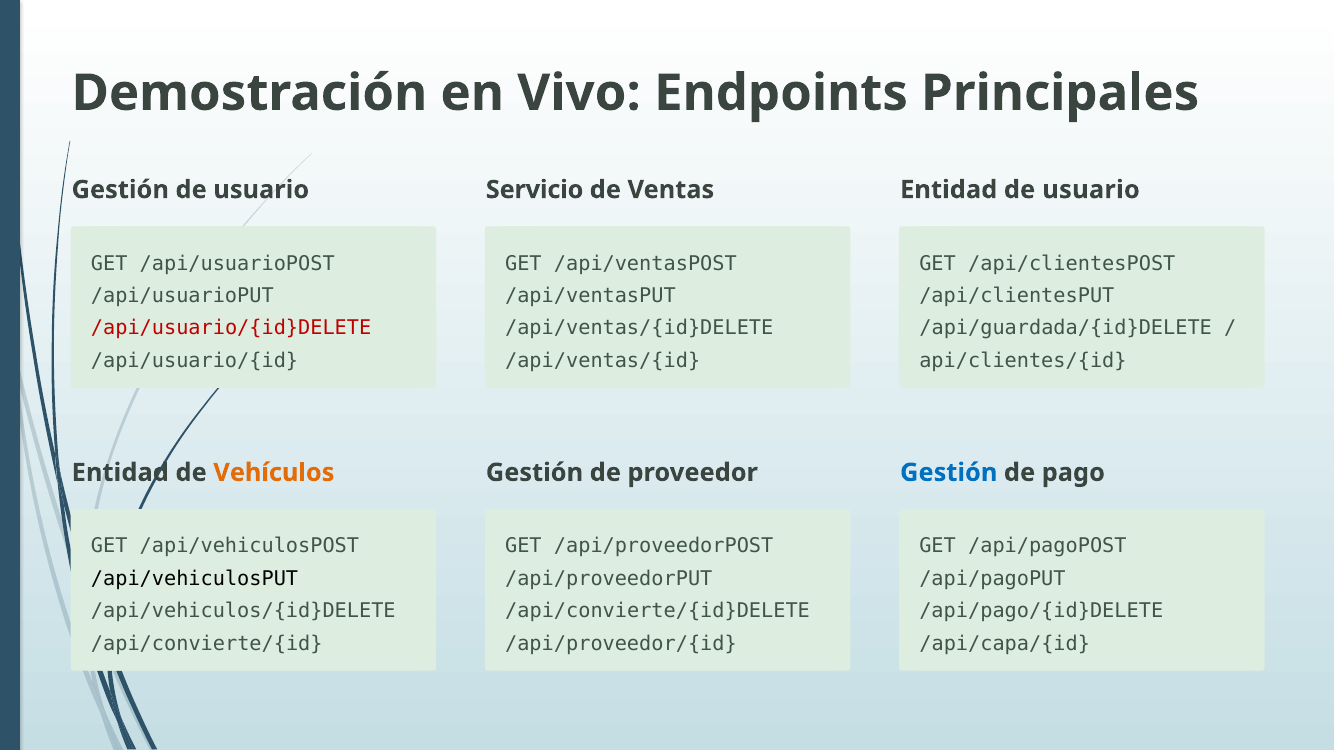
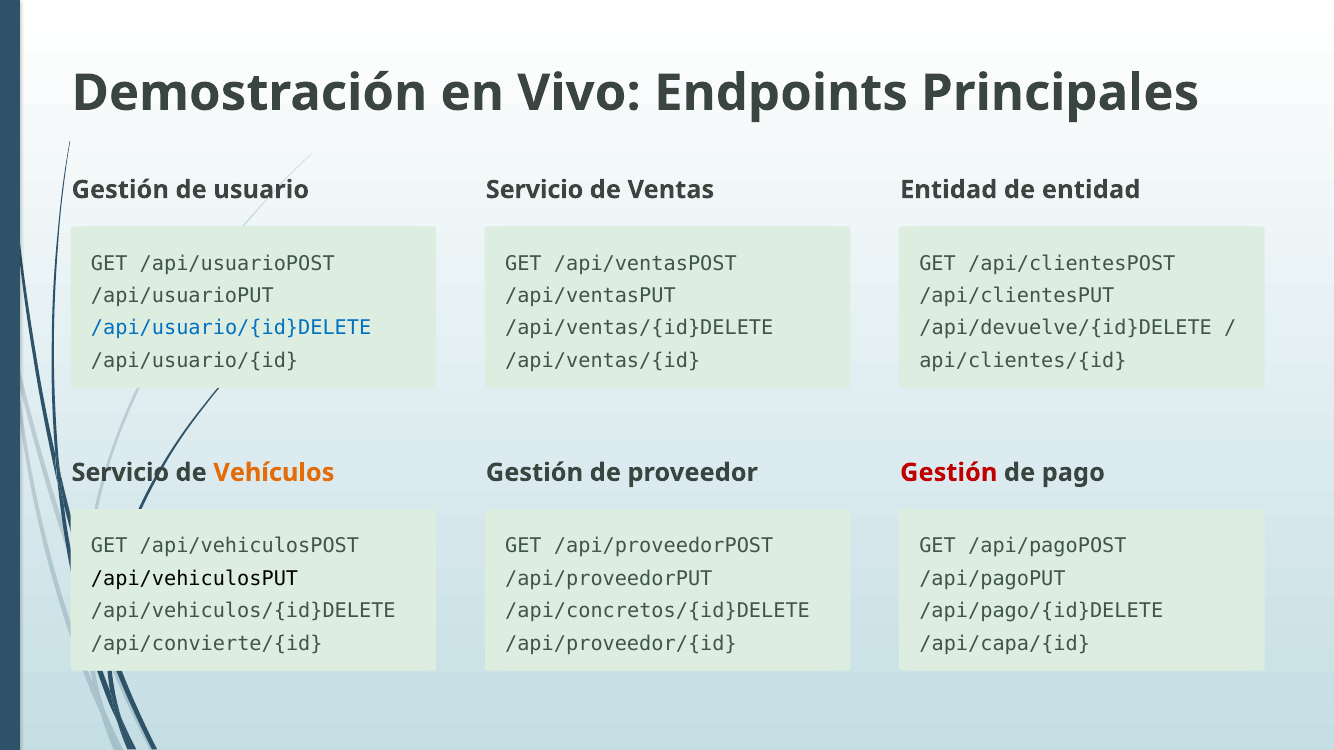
usuario at (1091, 190): usuario -> entidad
/api/usuario/{id}DELETE colour: red -> blue
/api/guardada/{id}DELETE: /api/guardada/{id}DELETE -> /api/devuelve/{id}DELETE
Entidad at (120, 473): Entidad -> Servicio
Gestión at (949, 473) colour: blue -> red
/api/convierte/{id}DELETE: /api/convierte/{id}DELETE -> /api/concretos/{id}DELETE
